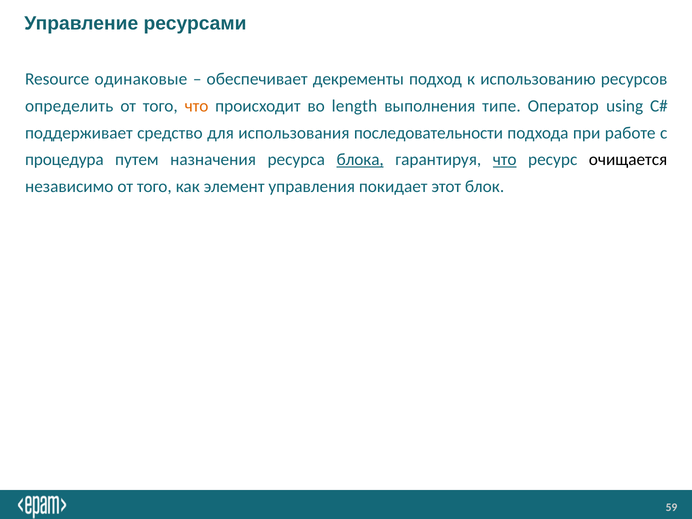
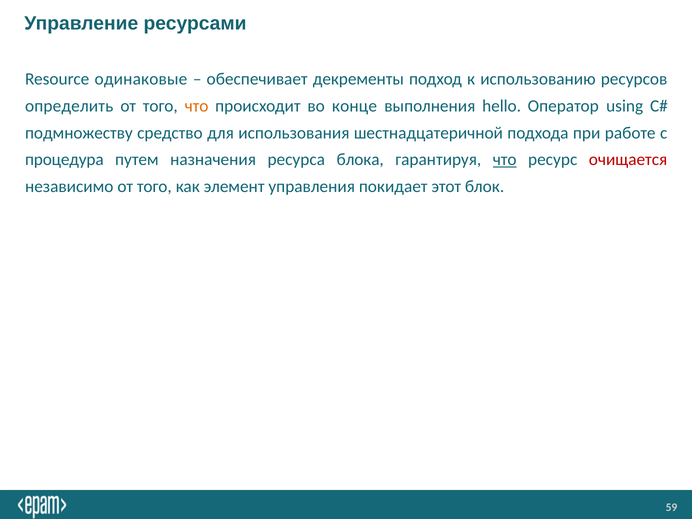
length: length -> конце
типе: типе -> hello
поддерживает: поддерживает -> подмножеству
последовательности: последовательности -> шестнадцатеричной
блока underline: present -> none
очищается colour: black -> red
